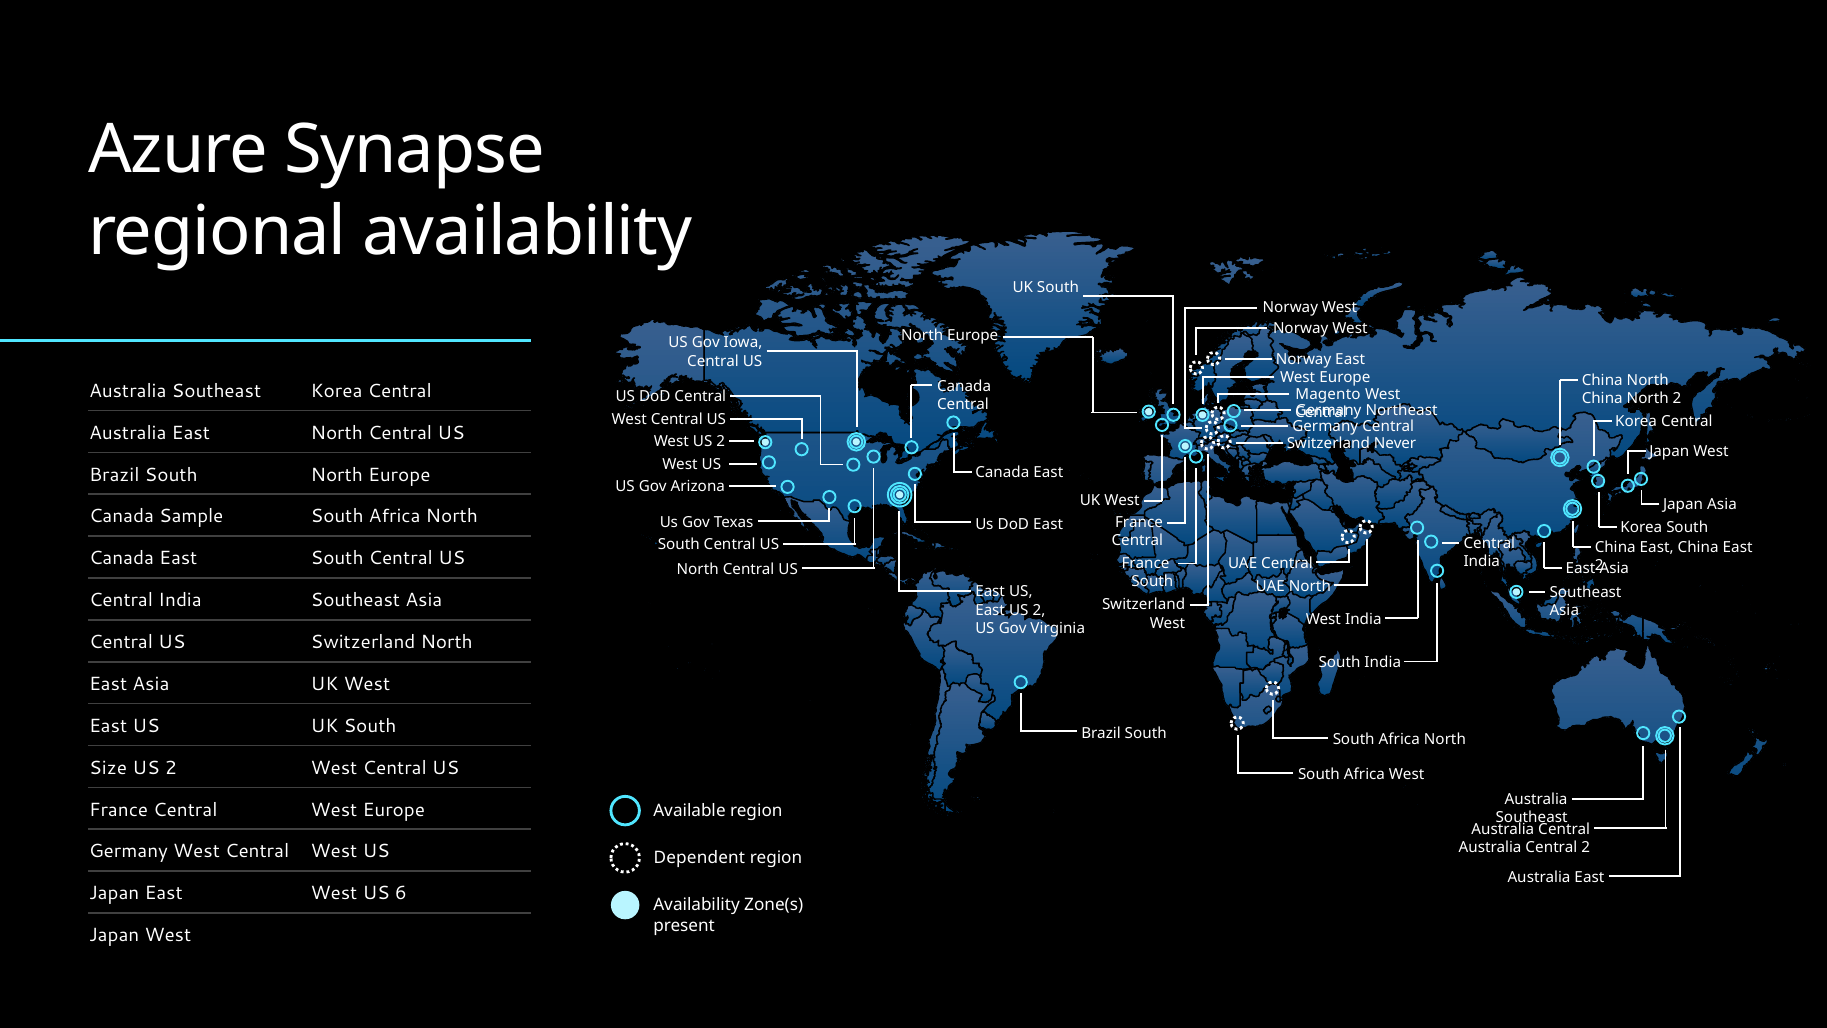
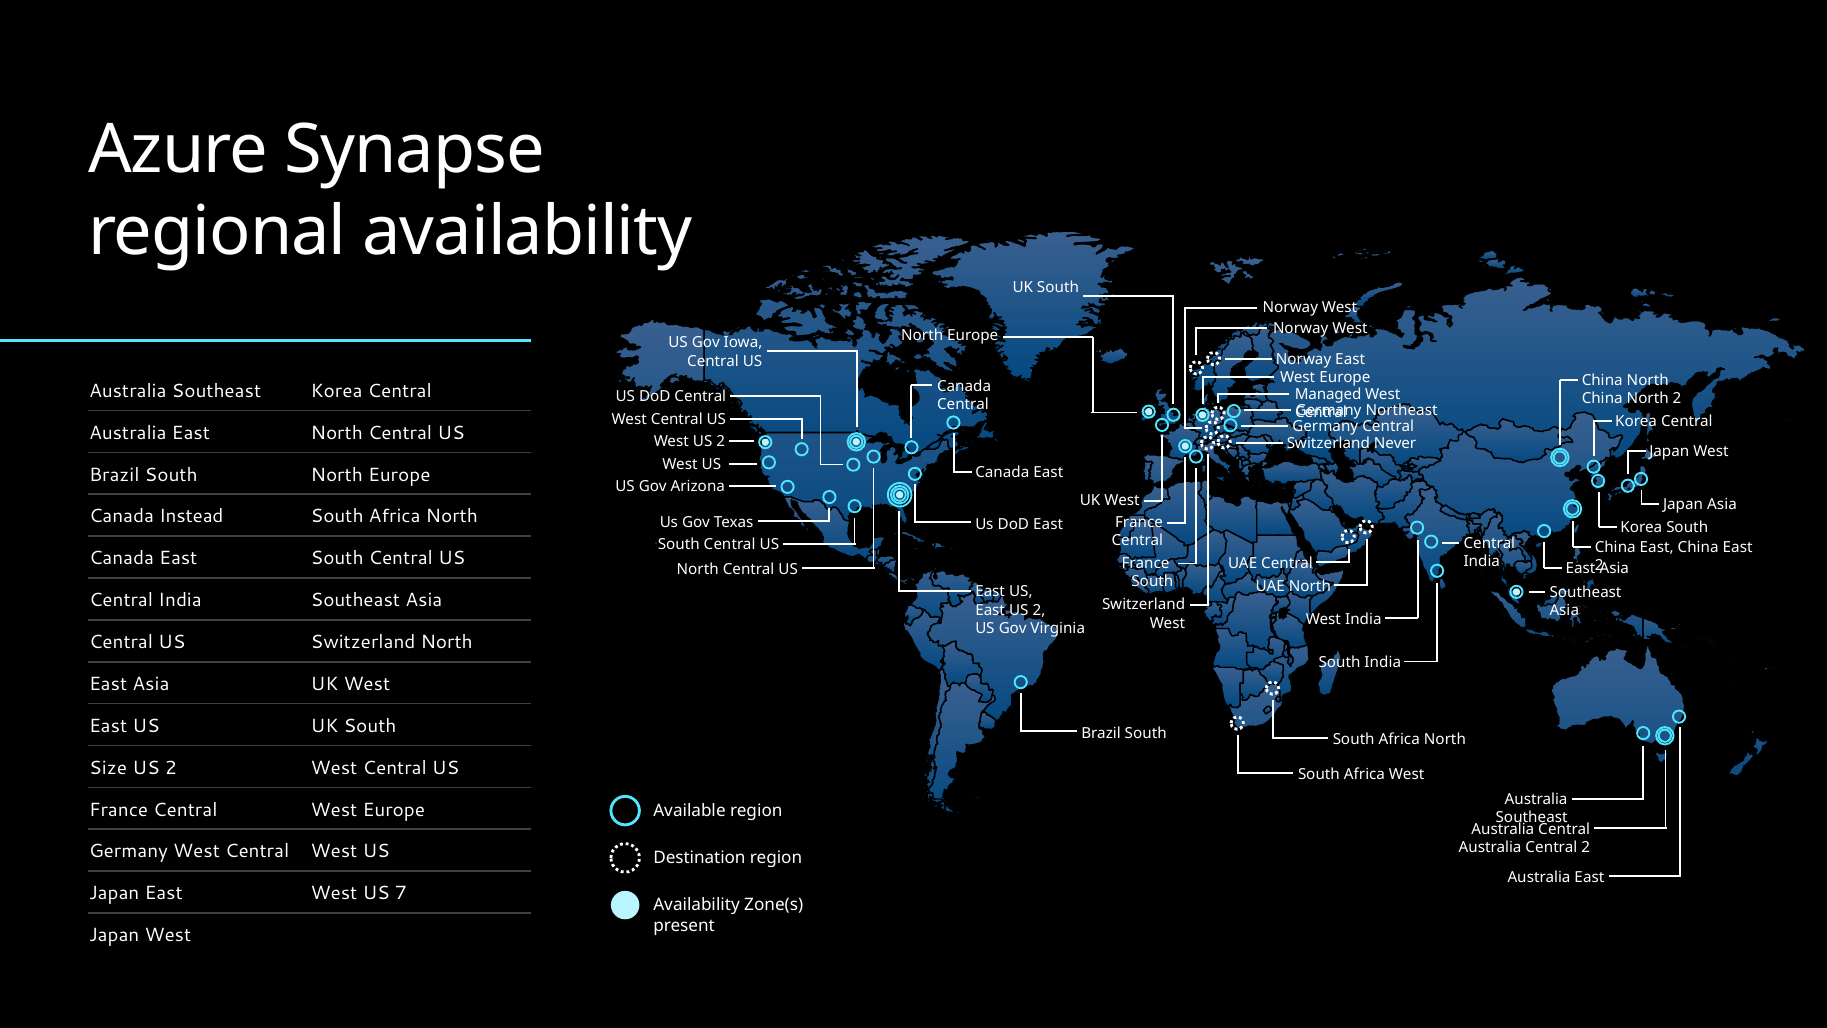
Magento: Magento -> Managed
Sample: Sample -> Instead
Dependent: Dependent -> Destination
6: 6 -> 7
